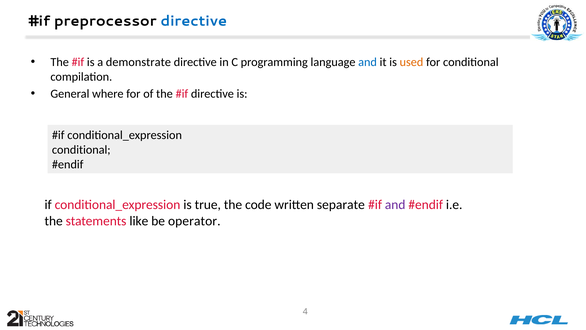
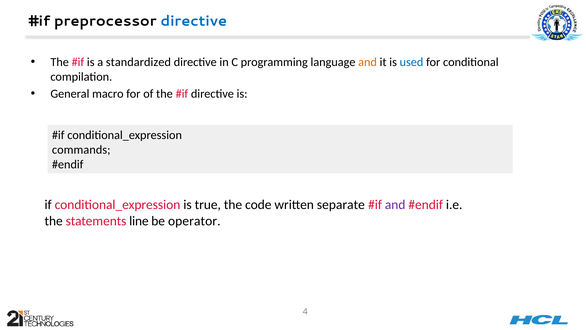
demonstrate: demonstrate -> standardized
and at (368, 62) colour: blue -> orange
used colour: orange -> blue
where: where -> macro
conditional at (81, 150): conditional -> commands
like: like -> line
